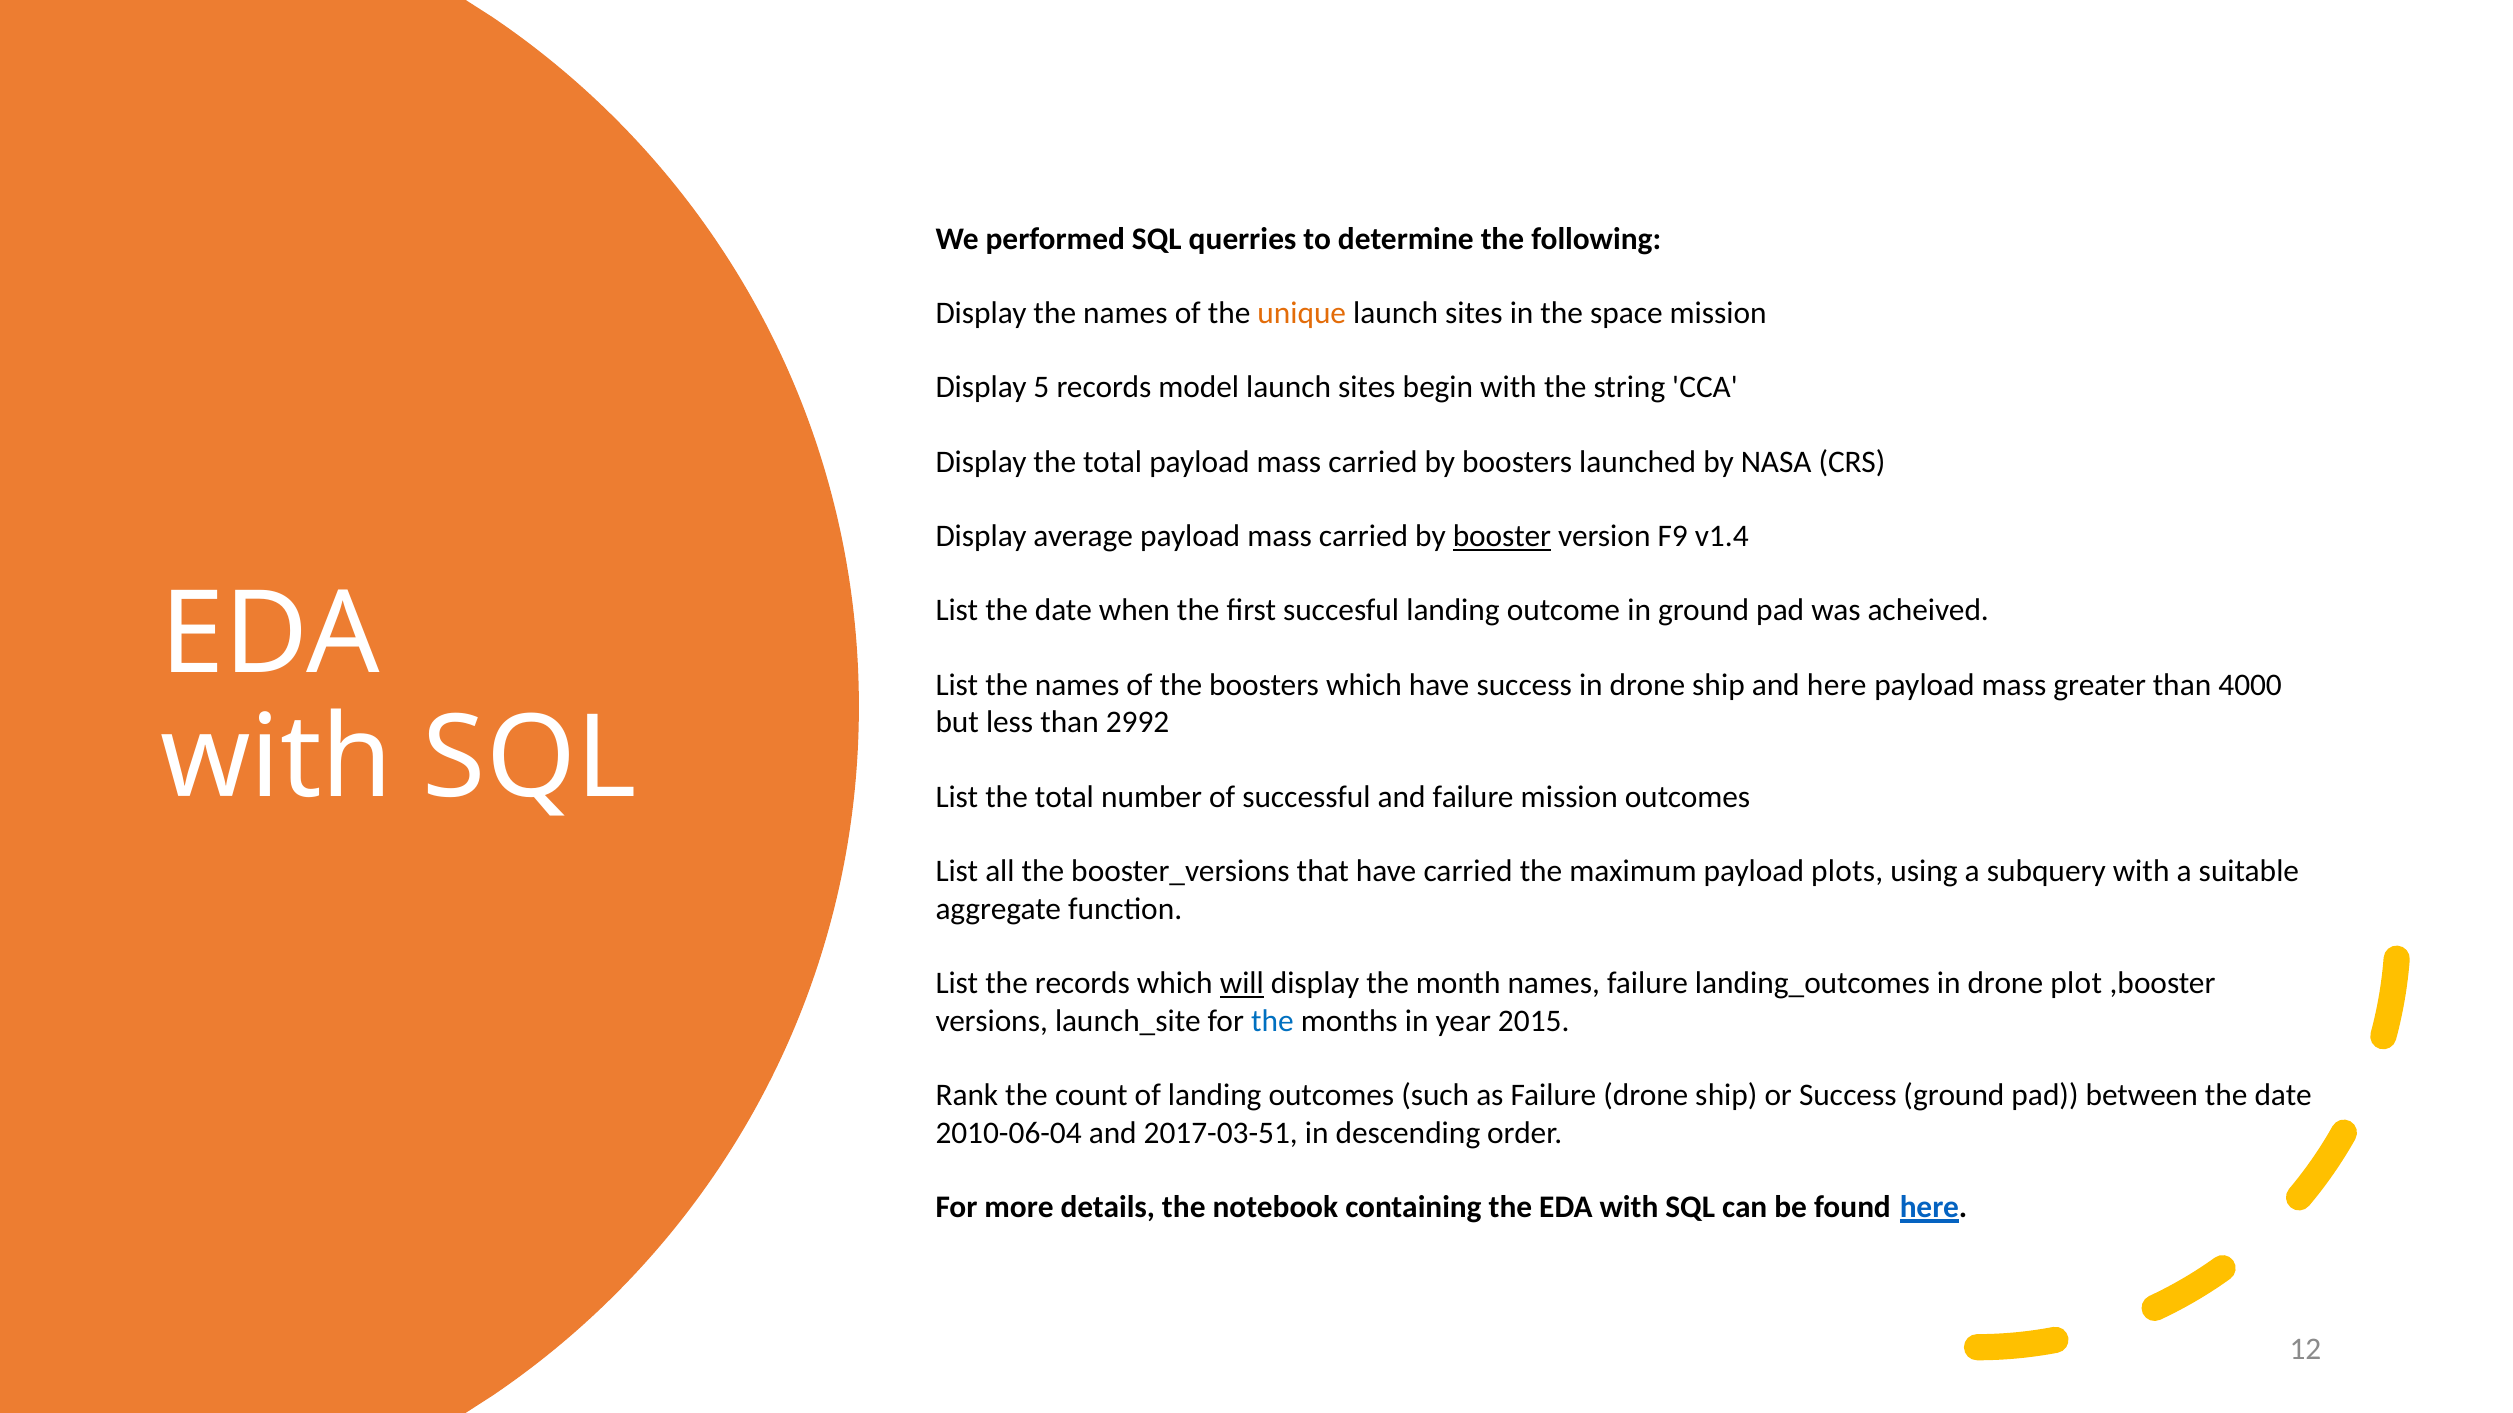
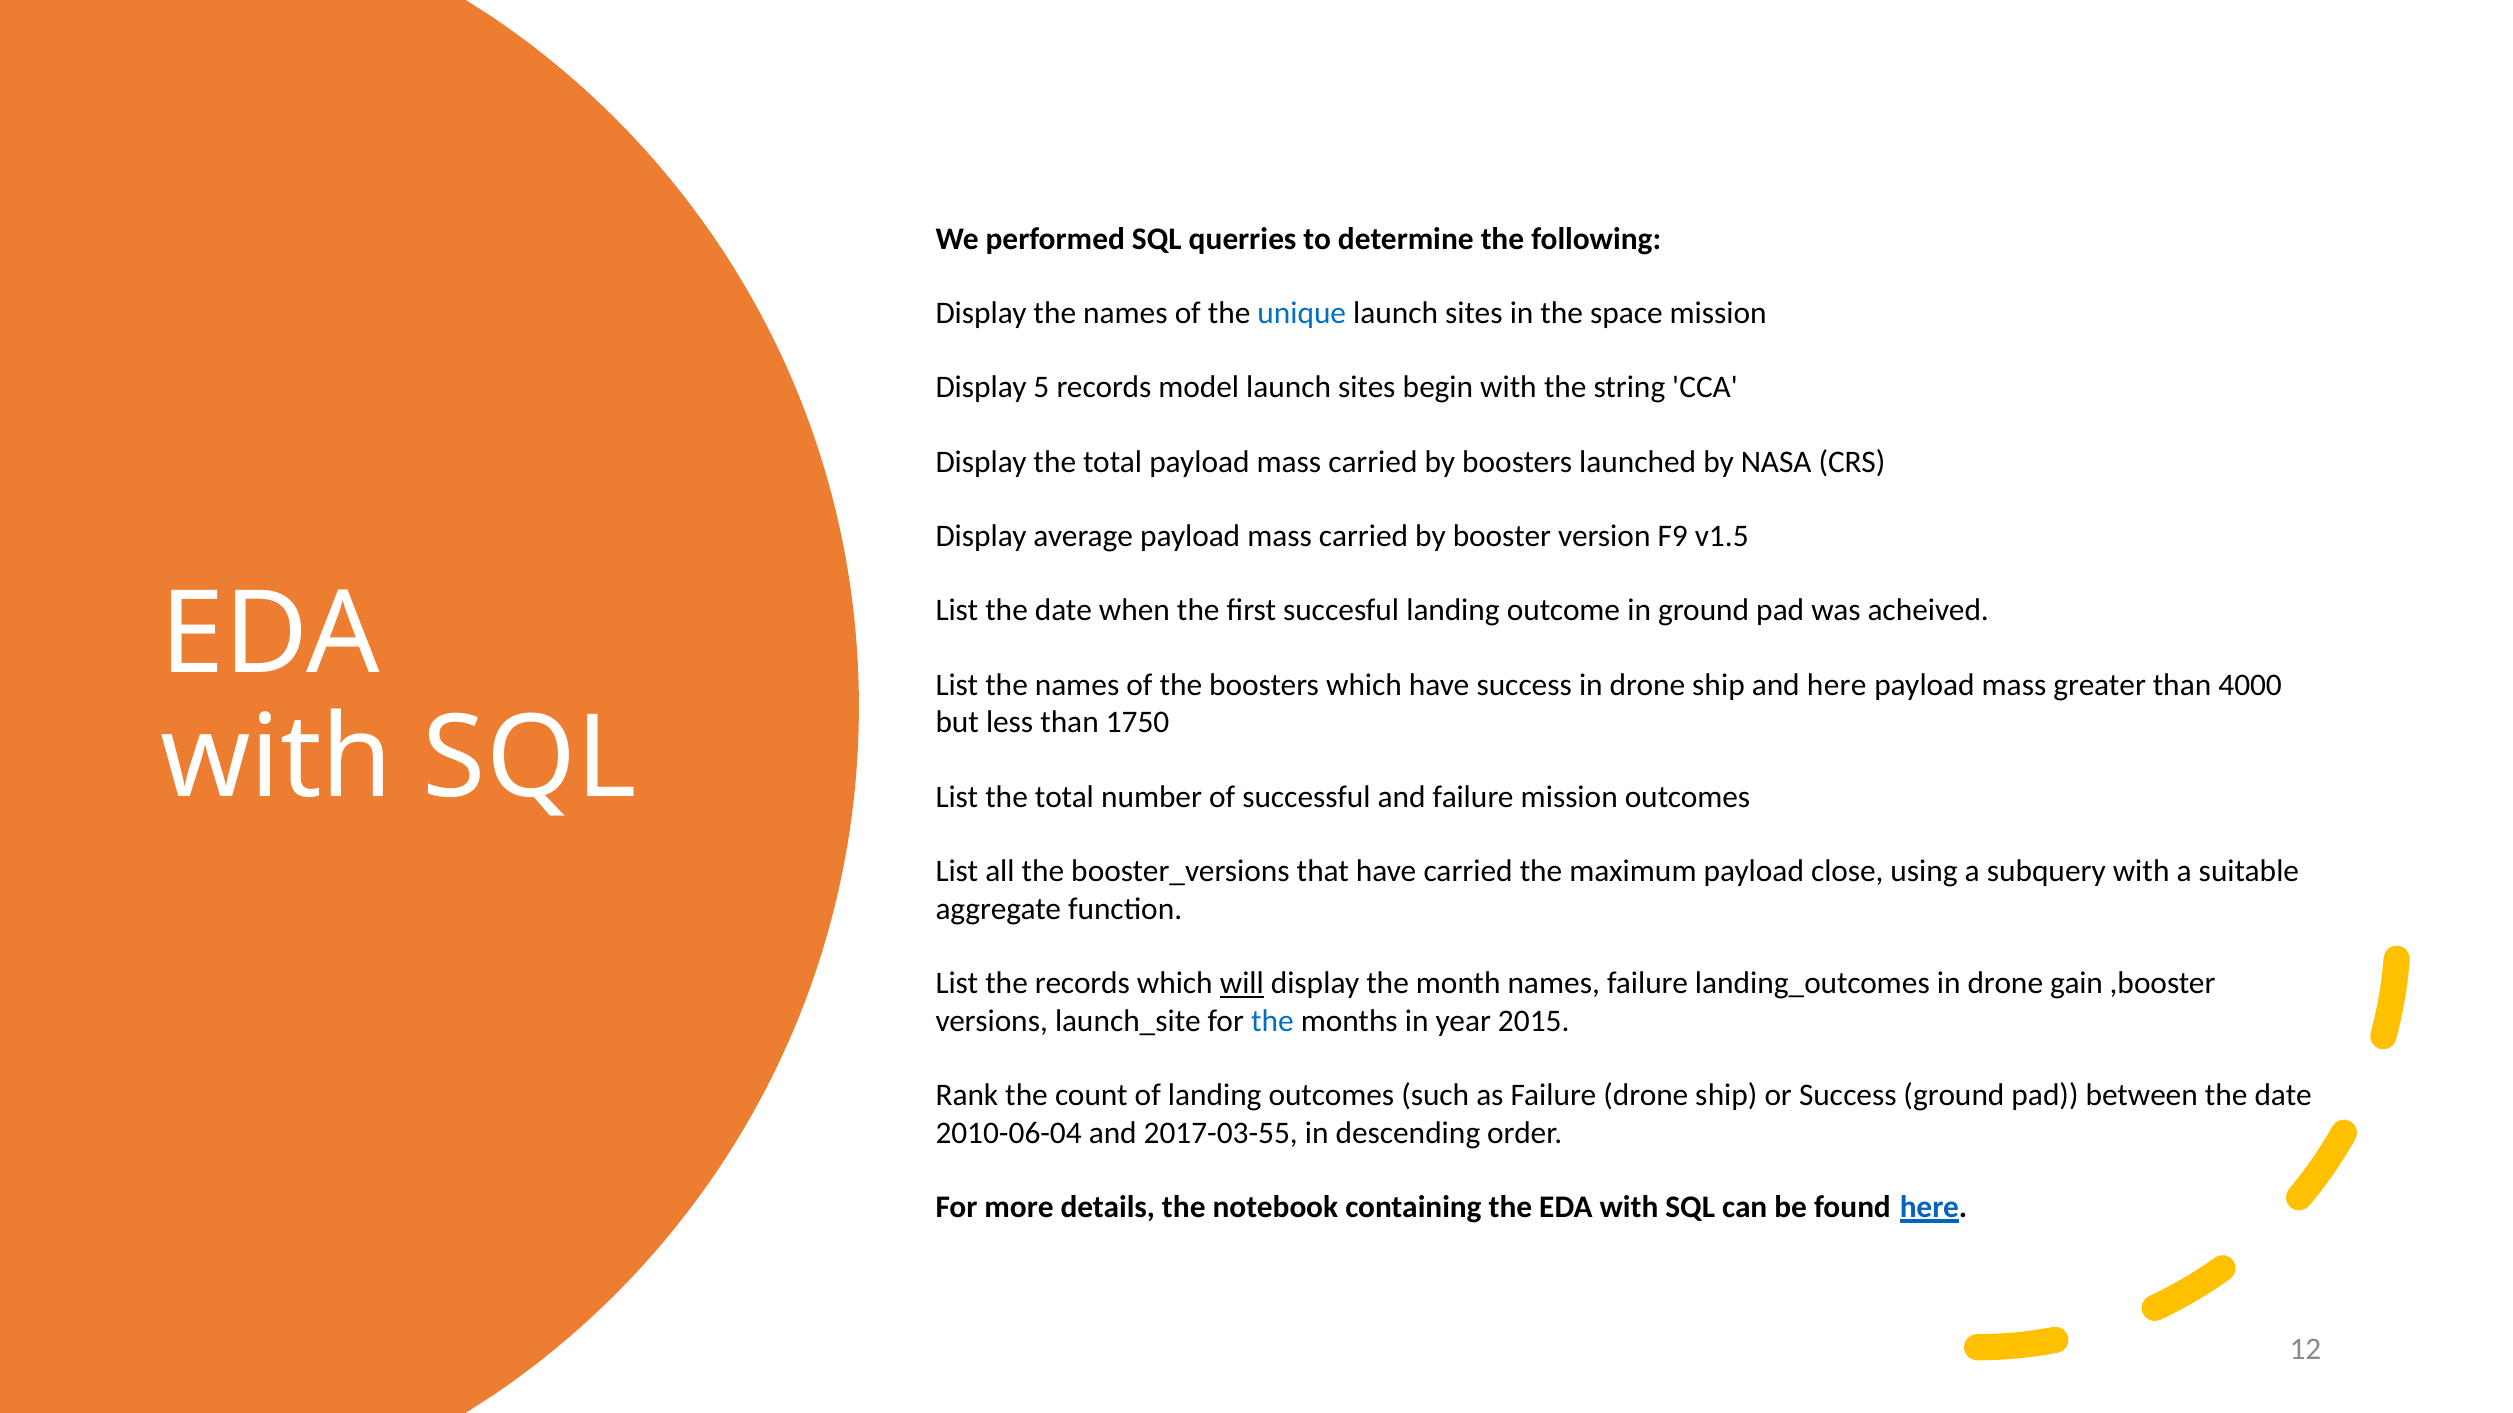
unique colour: orange -> blue
booster underline: present -> none
v1.4: v1.4 -> v1.5
2992: 2992 -> 1750
plots: plots -> close
plot: plot -> gain
2017-03-51: 2017-03-51 -> 2017-03-55
